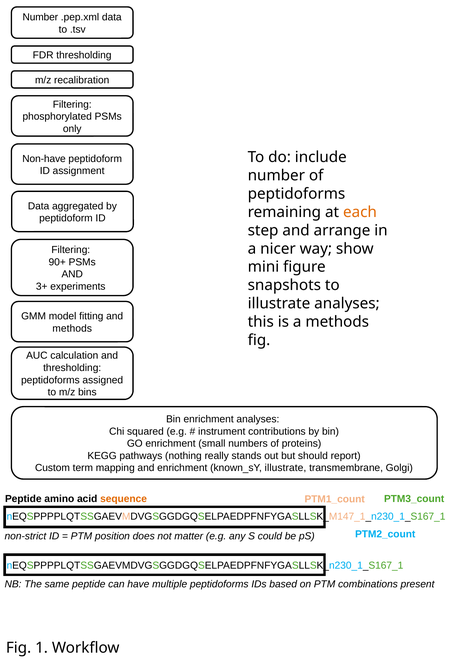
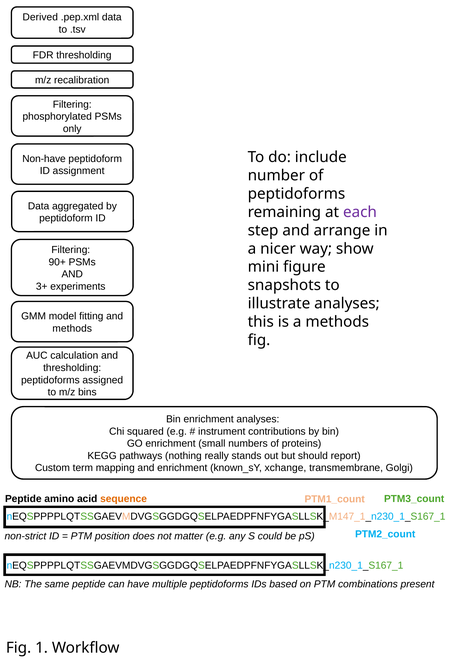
Number at (40, 17): Number -> Derived
each colour: orange -> purple
known_sY illustrate: illustrate -> xchange
